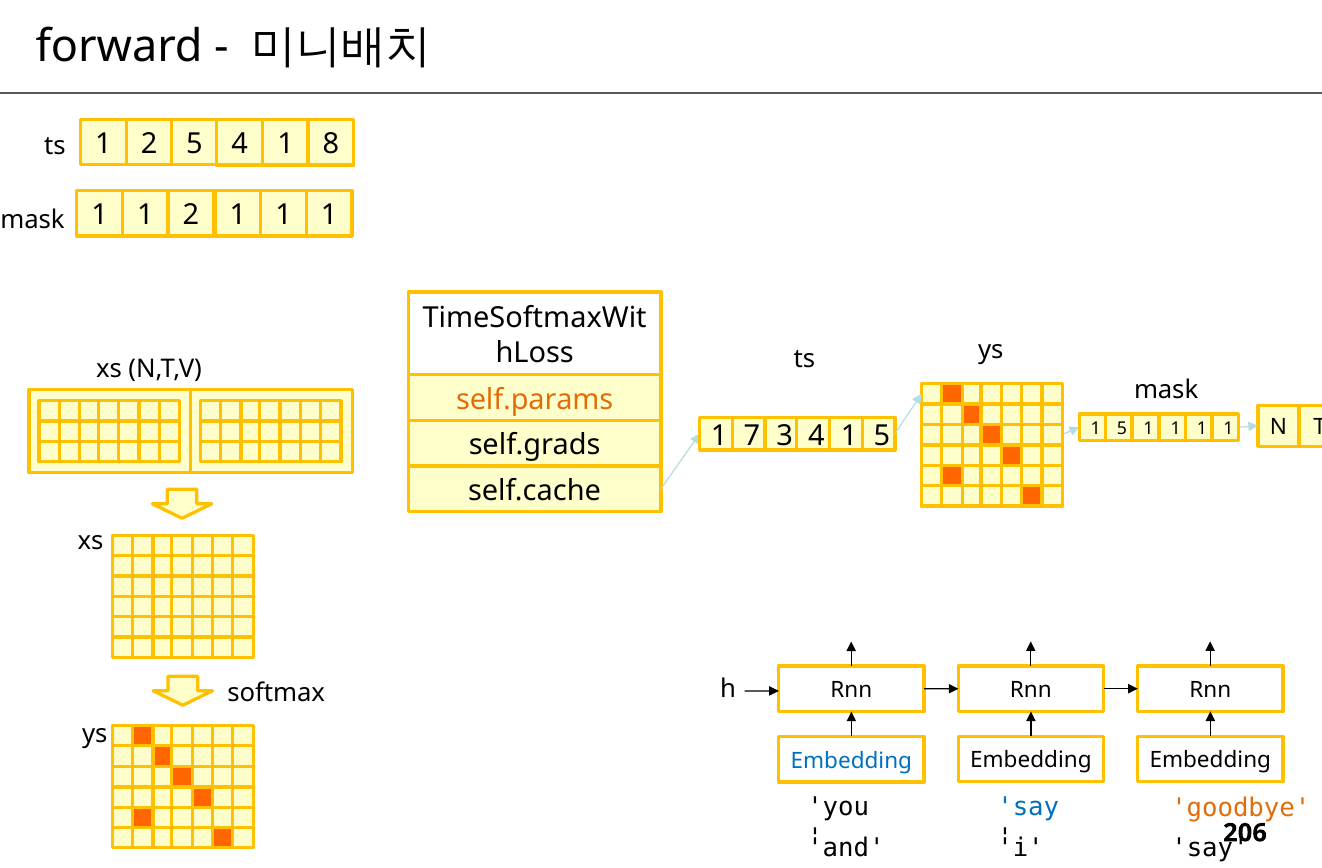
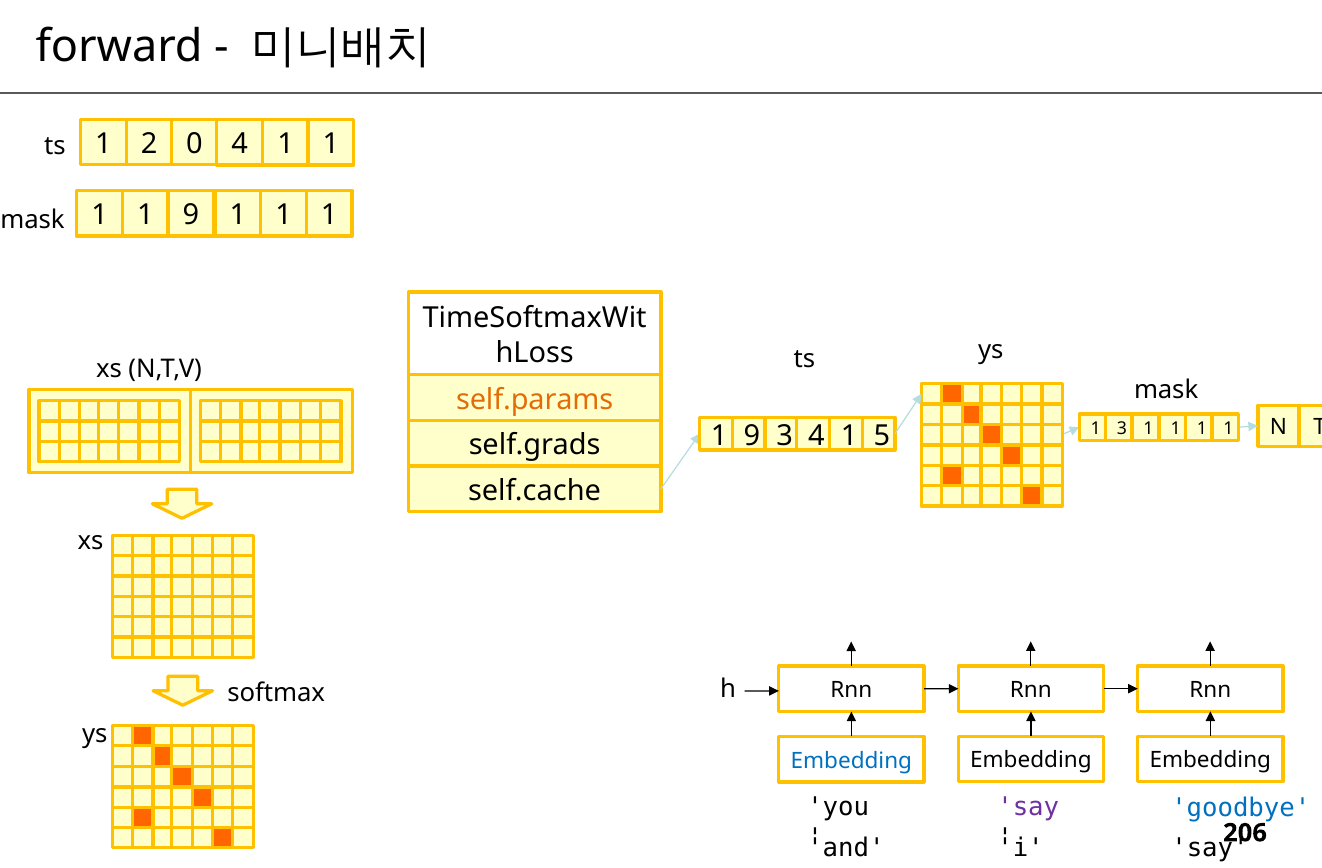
2 5: 5 -> 0
4 1 8: 8 -> 1
1 1 2: 2 -> 9
5 at (1122, 429): 5 -> 3
7 at (752, 436): 7 -> 9
say at (1028, 808) colour: blue -> purple
goodbye colour: orange -> blue
